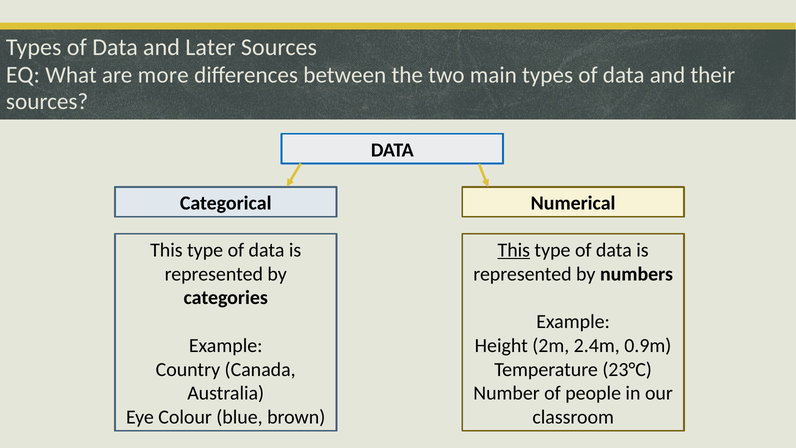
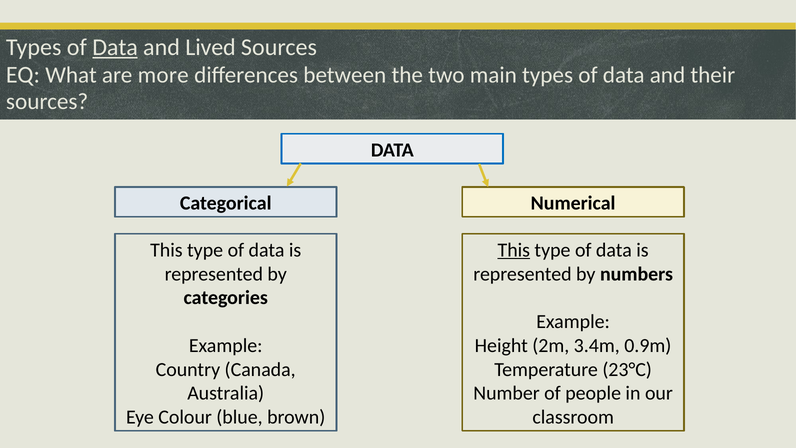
Data at (115, 47) underline: none -> present
Later: Later -> Lived
2.4m: 2.4m -> 3.4m
